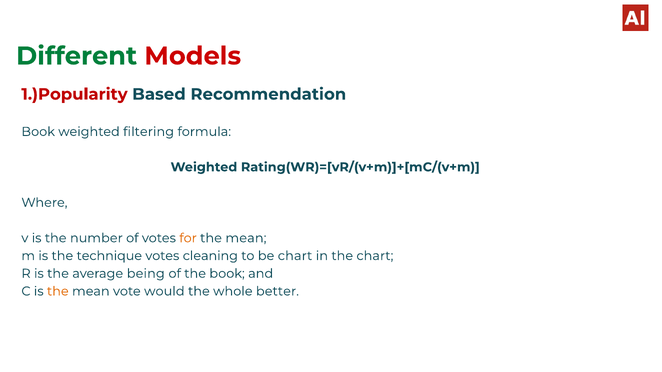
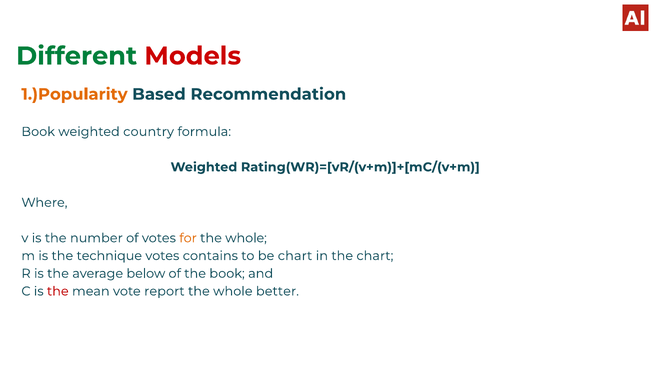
1.)Popularity colour: red -> orange
filtering: filtering -> country
mean at (246, 238): mean -> whole
cleaning: cleaning -> contains
being: being -> below
the at (58, 292) colour: orange -> red
would: would -> report
